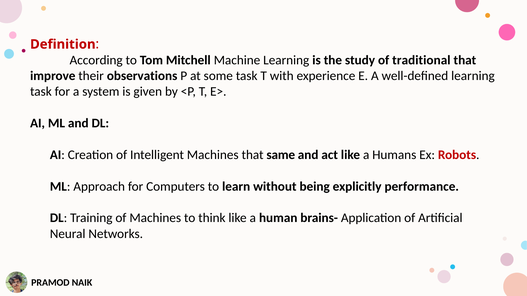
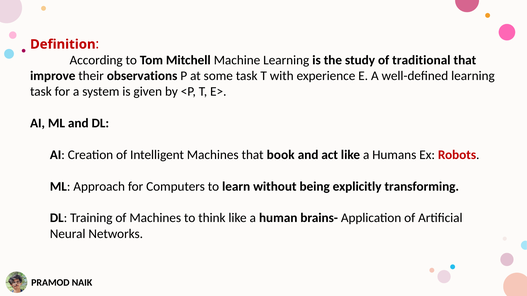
same: same -> book
performance: performance -> transforming
